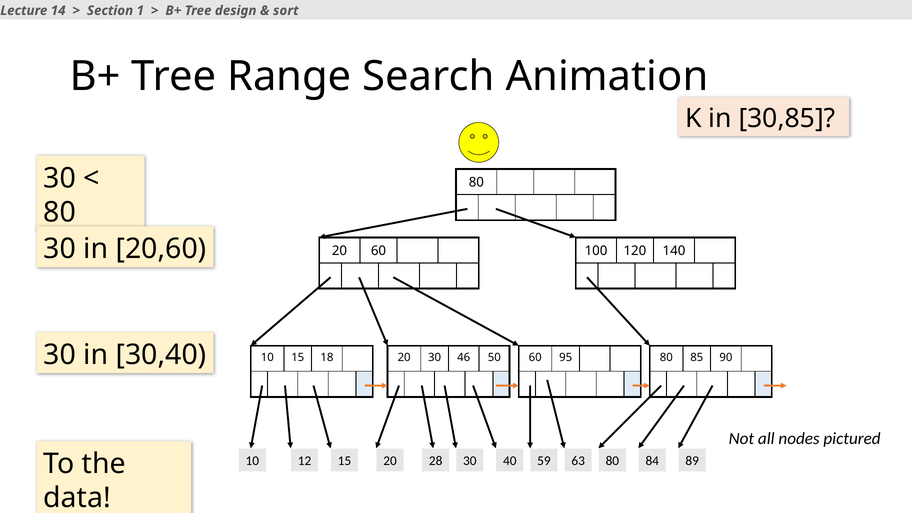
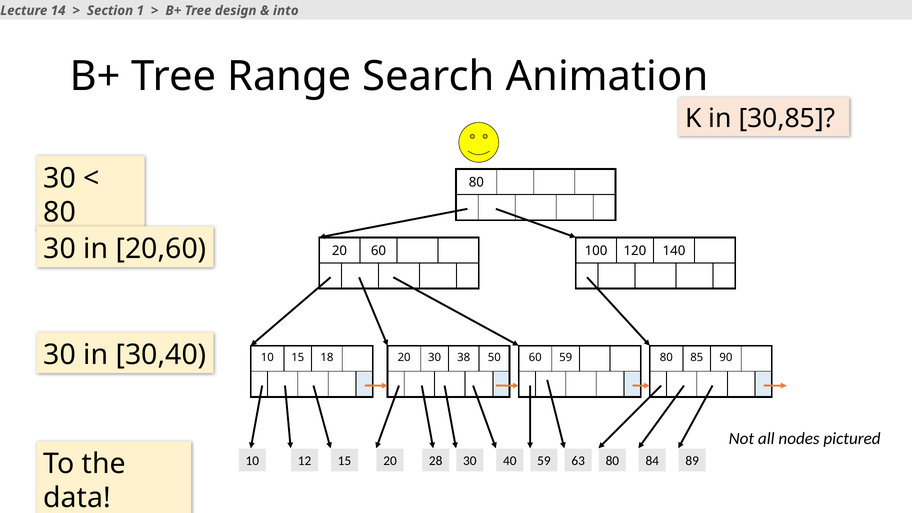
sort: sort -> into
46: 46 -> 38
60 95: 95 -> 59
